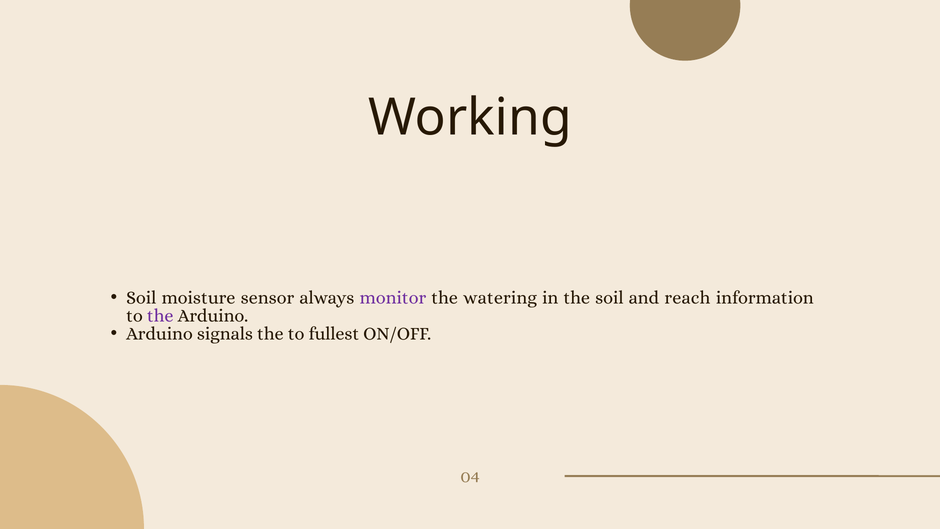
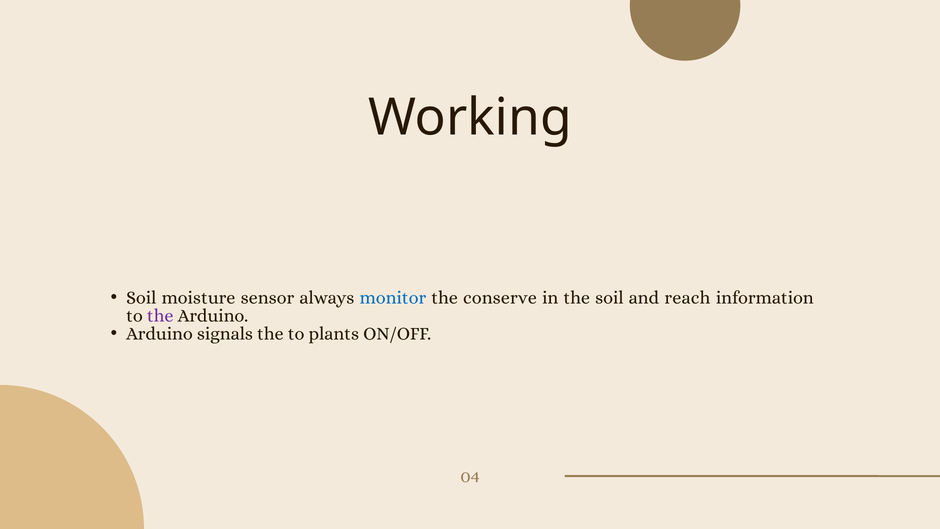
monitor colour: purple -> blue
watering: watering -> conserve
fullest: fullest -> plants
